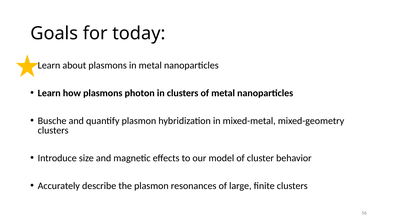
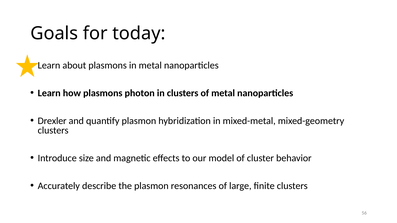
Busche: Busche -> Drexler
